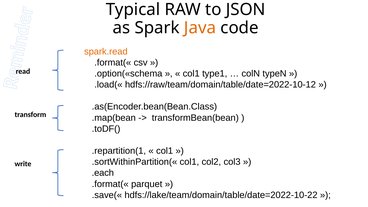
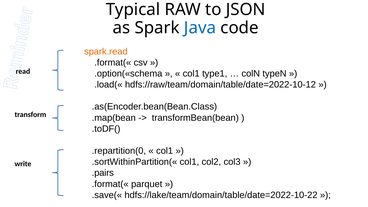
Java colour: orange -> blue
.repartition(1: .repartition(1 -> .repartition(0
.each: .each -> .pairs
